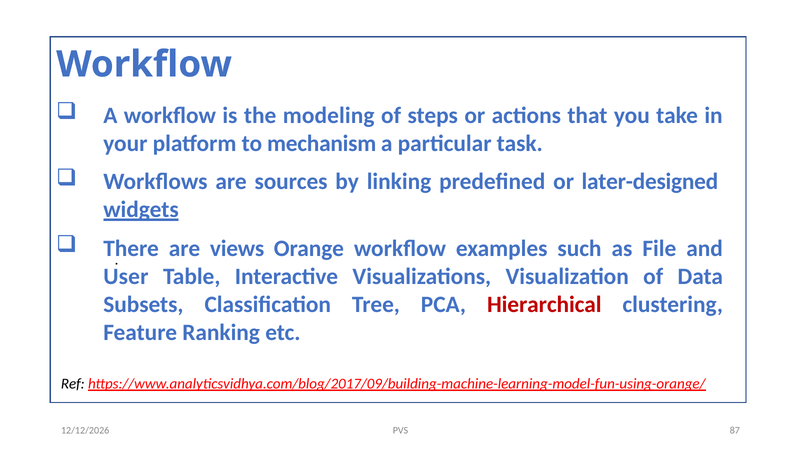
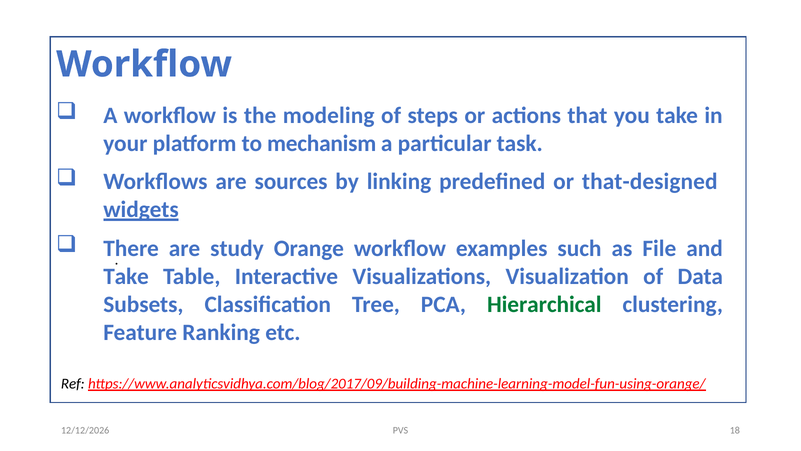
later-designed: later-designed -> that-designed
views: views -> study
User at (126, 276): User -> Take
Hierarchical colour: red -> green
87: 87 -> 18
